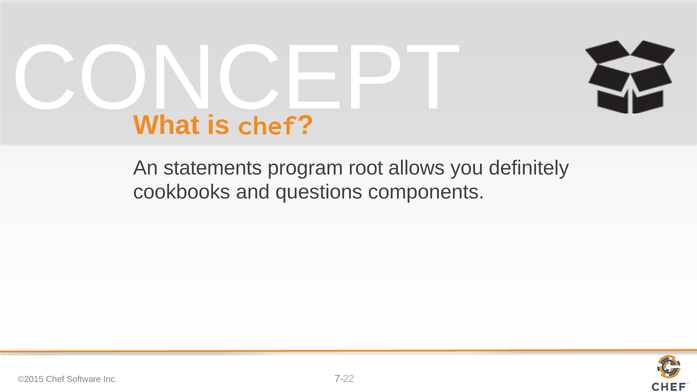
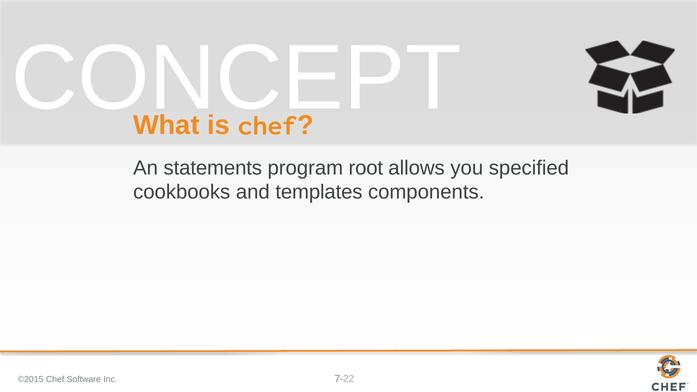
definitely: definitely -> specified
questions: questions -> templates
